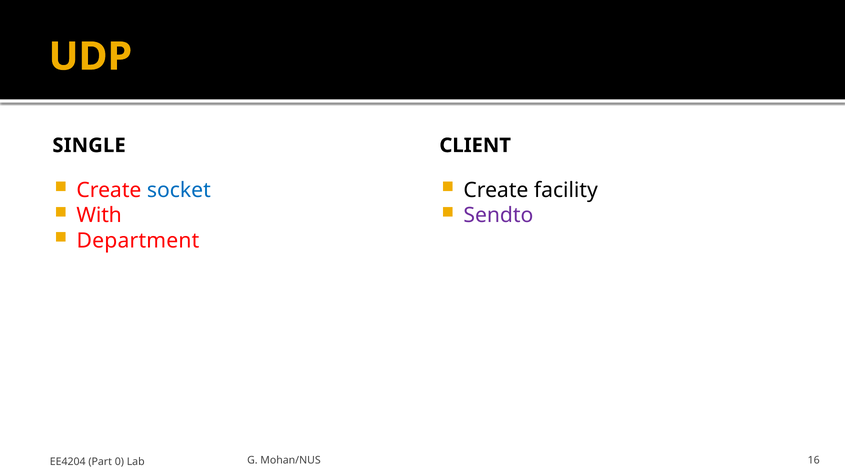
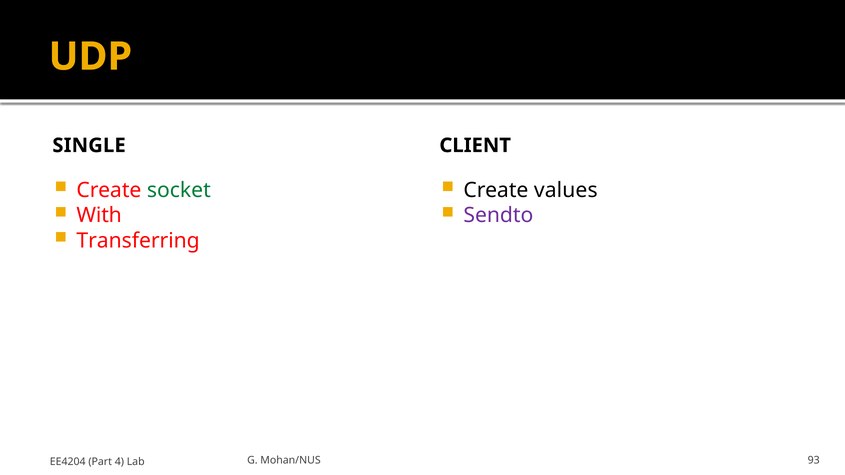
socket colour: blue -> green
facility: facility -> values
Department: Department -> Transferring
16: 16 -> 93
0: 0 -> 4
